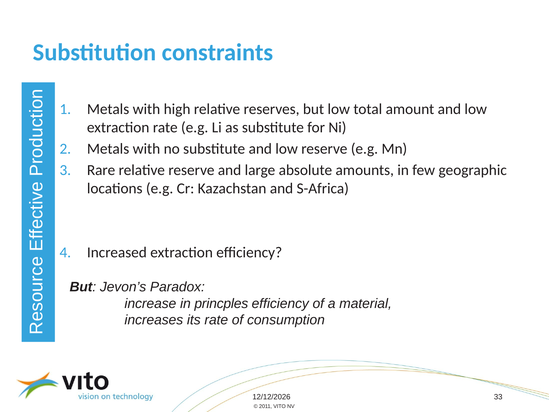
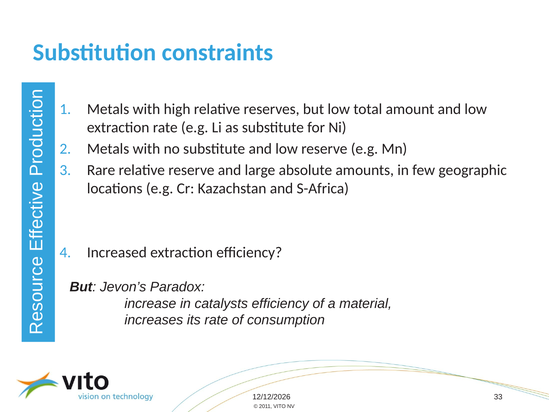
princples: princples -> catalysts
